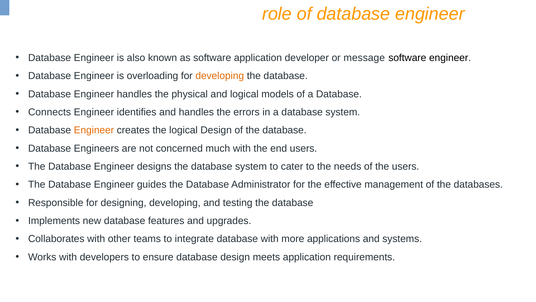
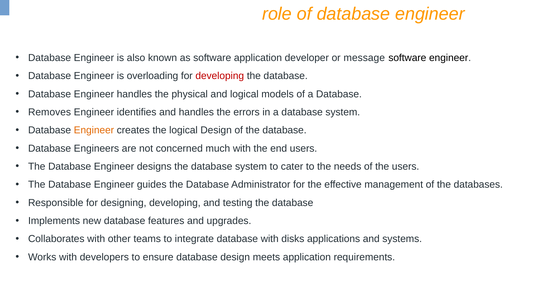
developing at (220, 76) colour: orange -> red
Connects: Connects -> Removes
more: more -> disks
